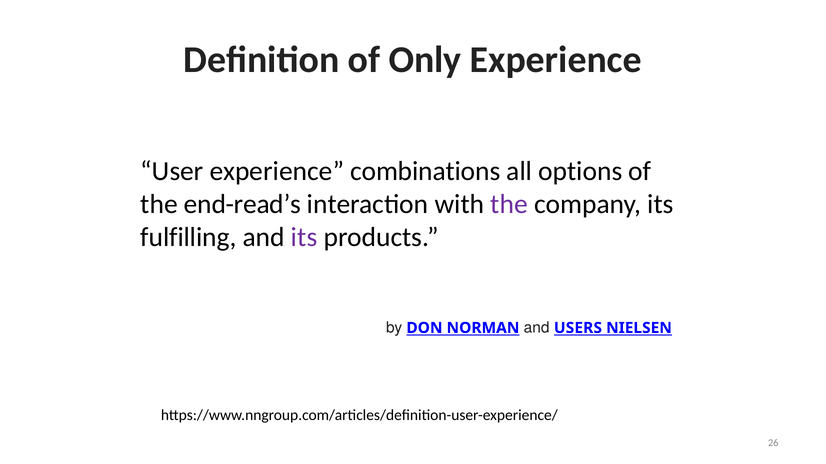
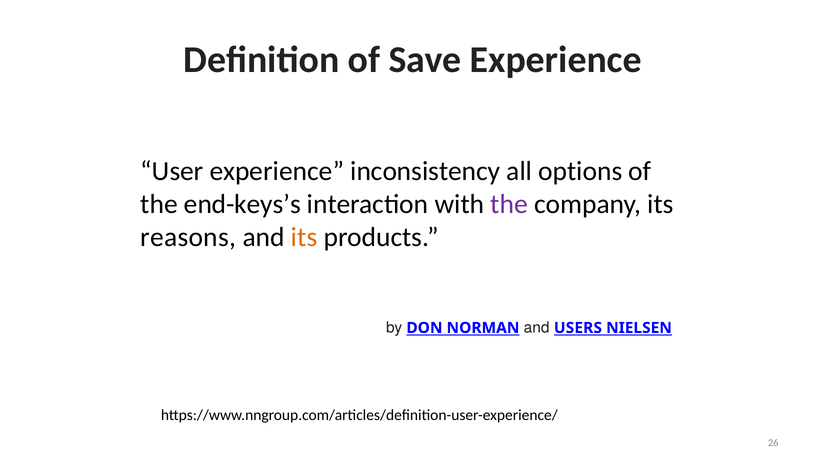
Only: Only -> Save
combinations: combinations -> inconsistency
end-read’s: end-read’s -> end-keys’s
fulfilling: fulfilling -> reasons
its at (304, 237) colour: purple -> orange
